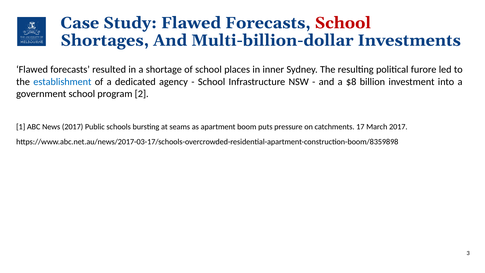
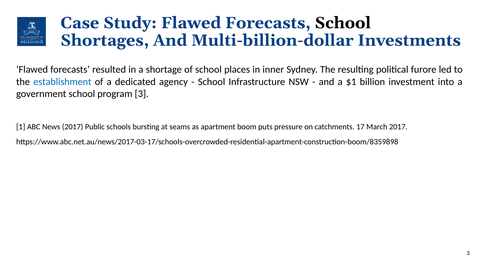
School at (343, 23) colour: red -> black
$8: $8 -> $1
program 2: 2 -> 3
